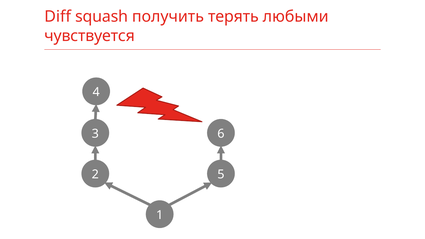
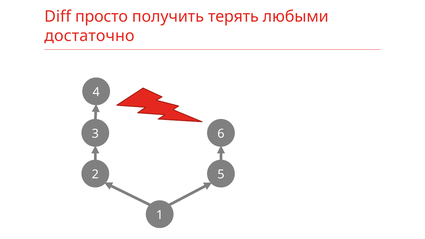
squash: squash -> просто
чувствуется: чувствуется -> достаточно
